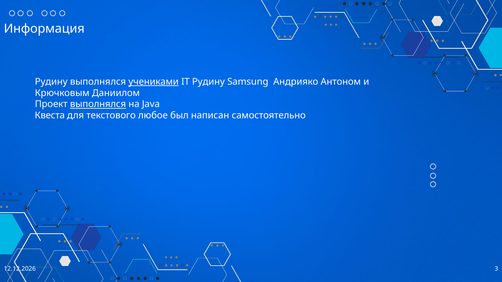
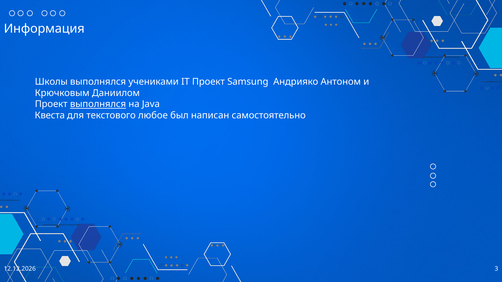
Рудину at (51, 82): Рудину -> Школы
учениками underline: present -> none
IT Рудину: Рудину -> Проект
